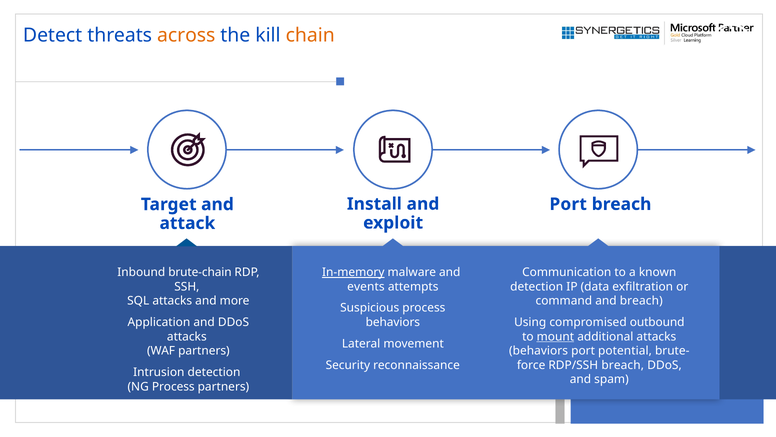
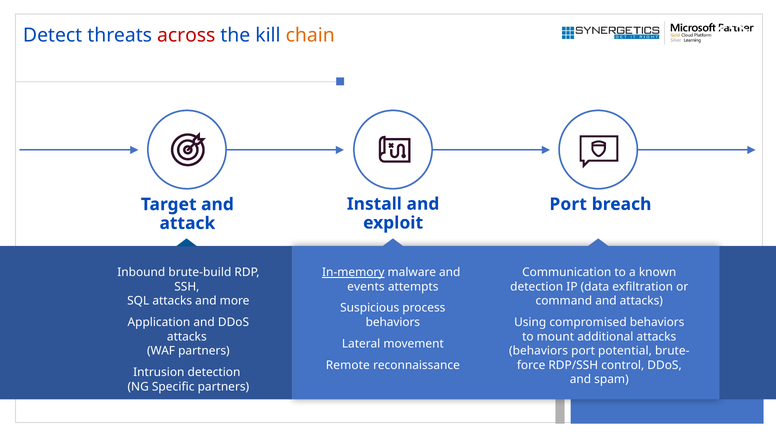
across colour: orange -> red
brute-chain: brute-chain -> brute-build
and breach: breach -> attacks
compromised outbound: outbound -> behaviors
mount underline: present -> none
Security: Security -> Remote
RDP/SSH breach: breach -> control
NG Process: Process -> Specific
